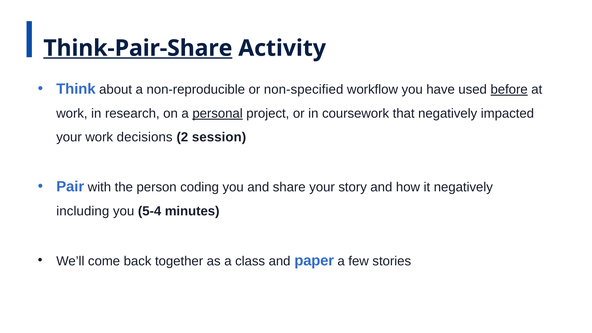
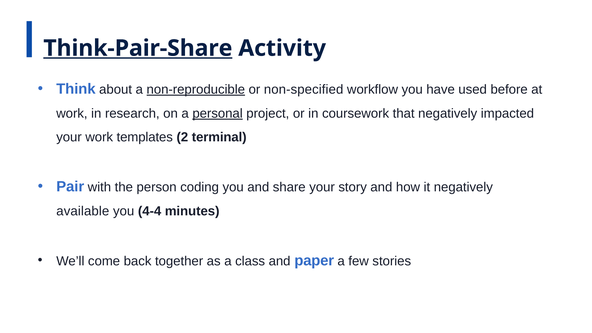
non-reproducible underline: none -> present
before underline: present -> none
decisions: decisions -> templates
session: session -> terminal
including: including -> available
5-4: 5-4 -> 4-4
